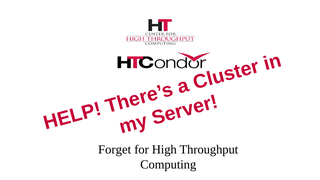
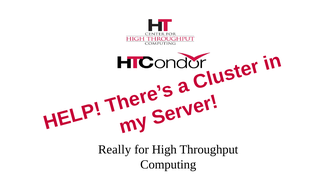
Forget: Forget -> Really
